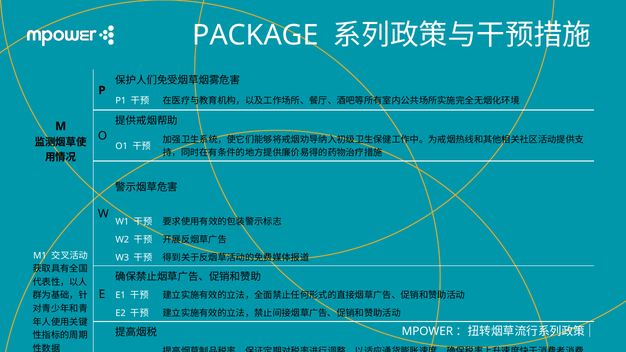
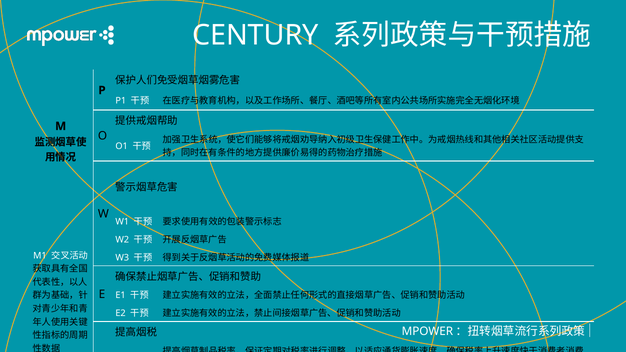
PACKAGE: PACKAGE -> CENTURY
